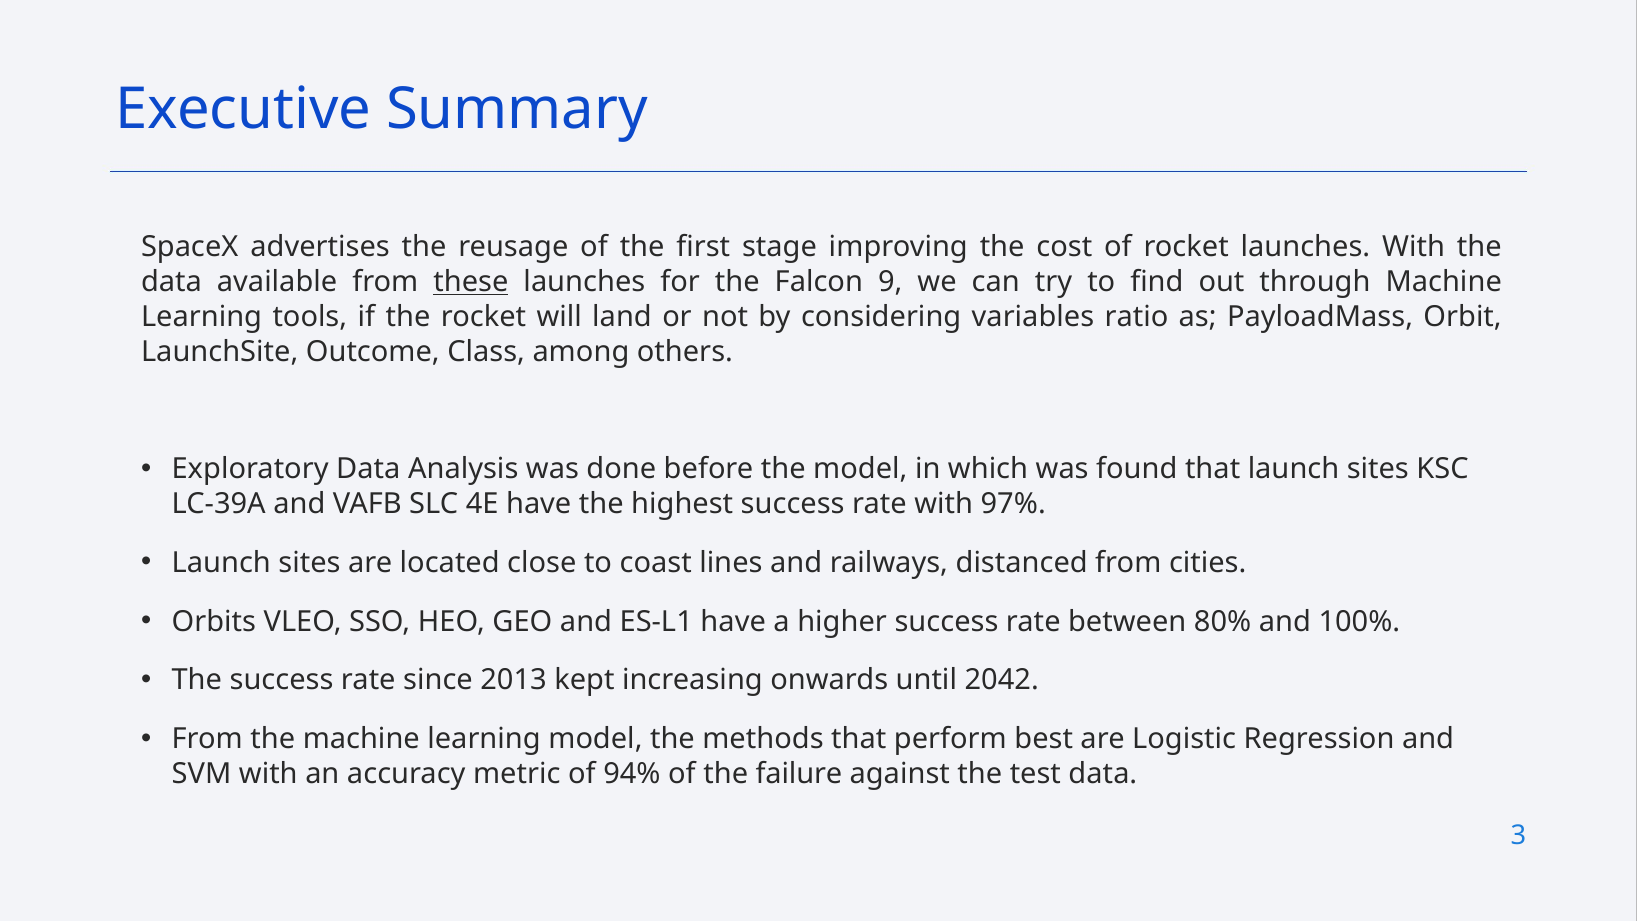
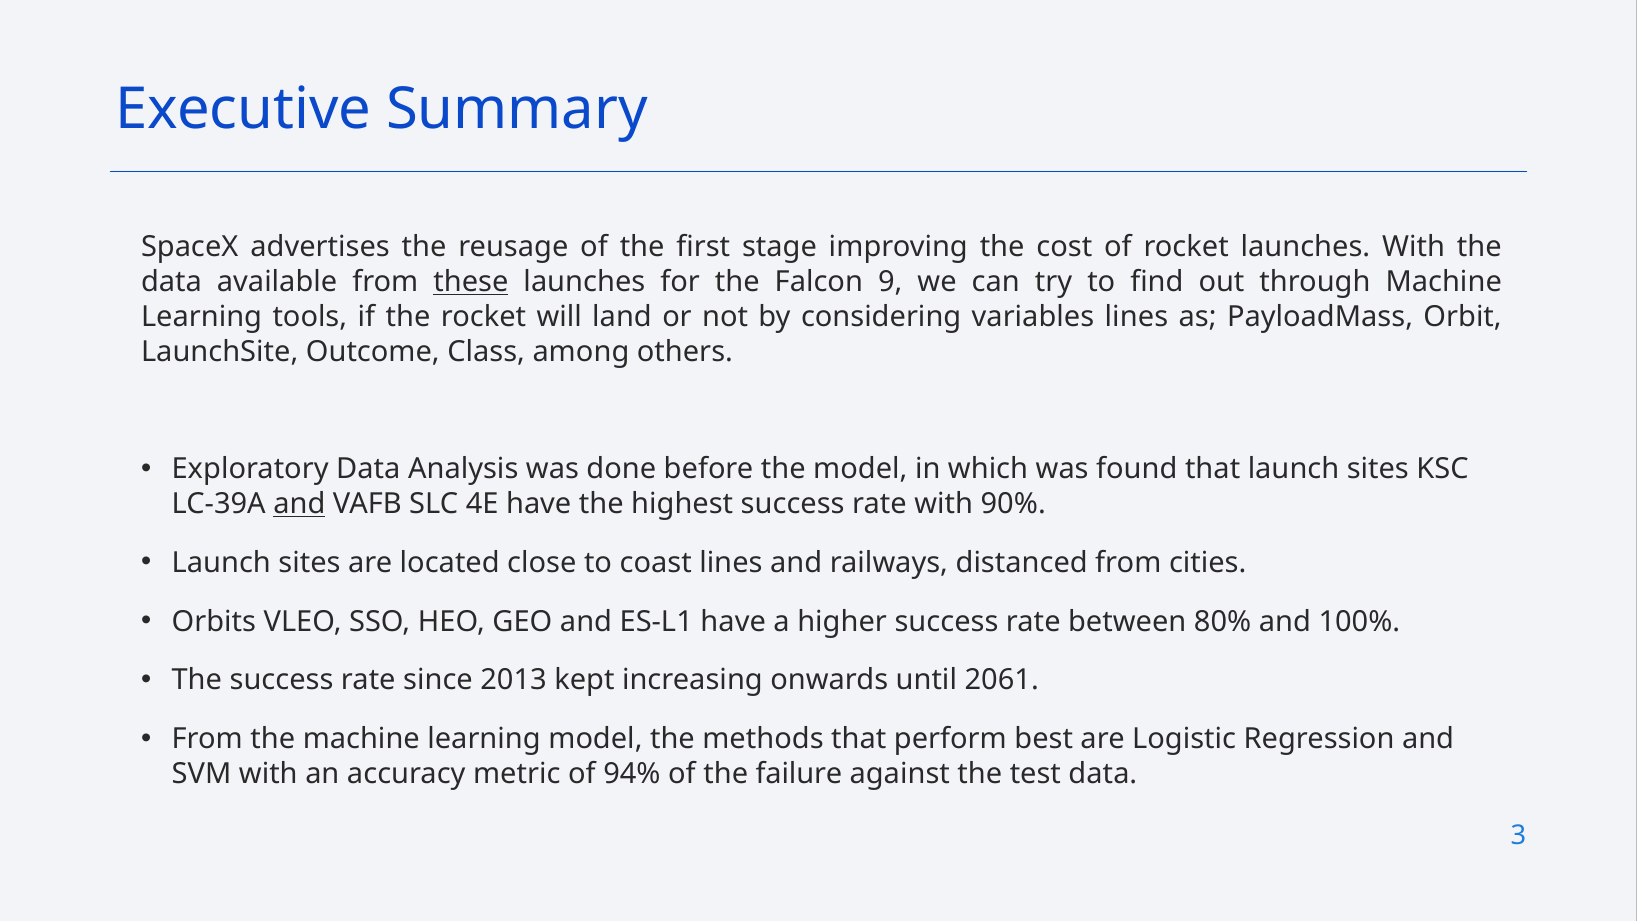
variables ratio: ratio -> lines
and at (299, 504) underline: none -> present
97%: 97% -> 90%
2042: 2042 -> 2061
